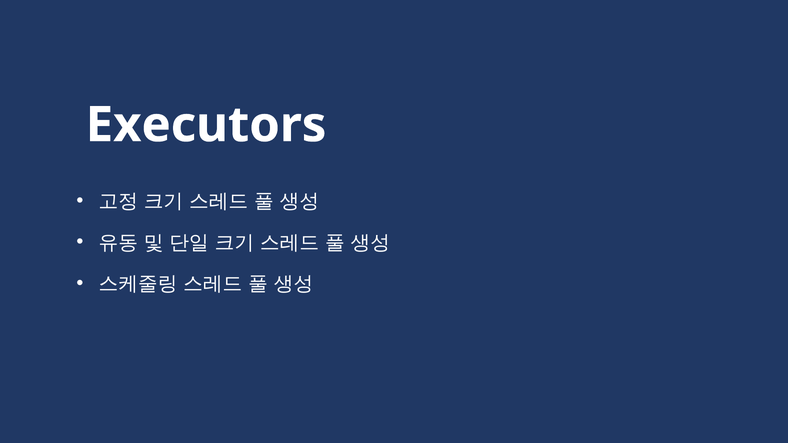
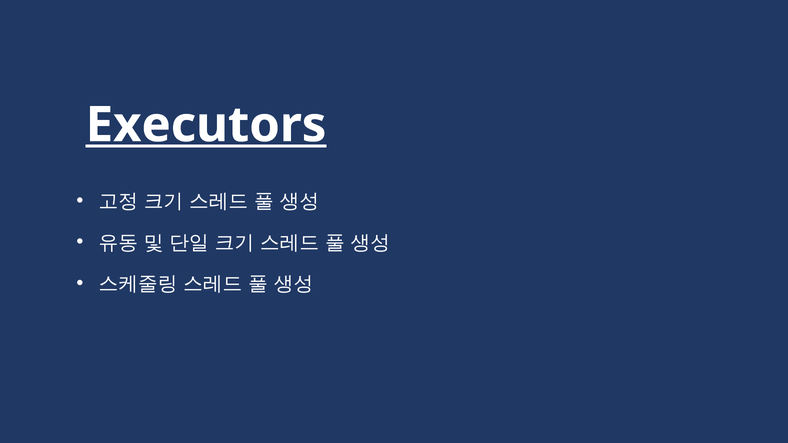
Executors underline: none -> present
